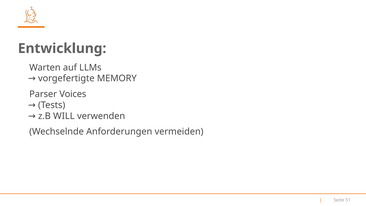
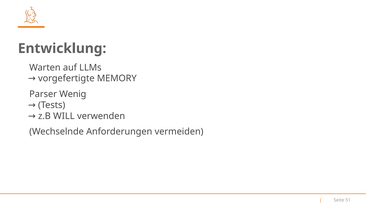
Voices: Voices -> Wenig
